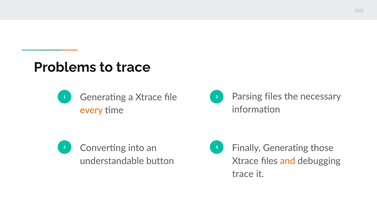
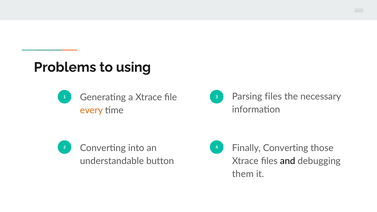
to trace: trace -> using
Finally Generating: Generating -> Converting
and colour: orange -> black
trace at (243, 174): trace -> them
